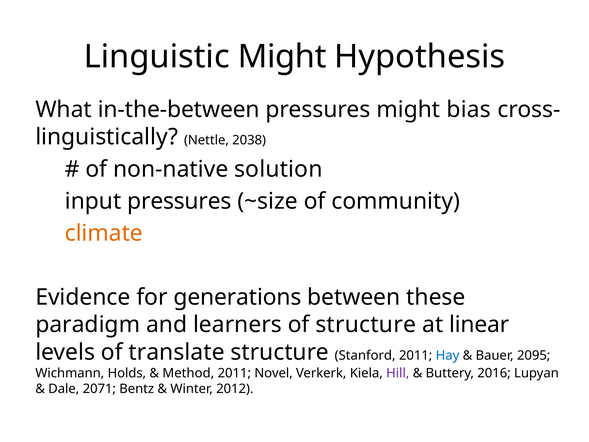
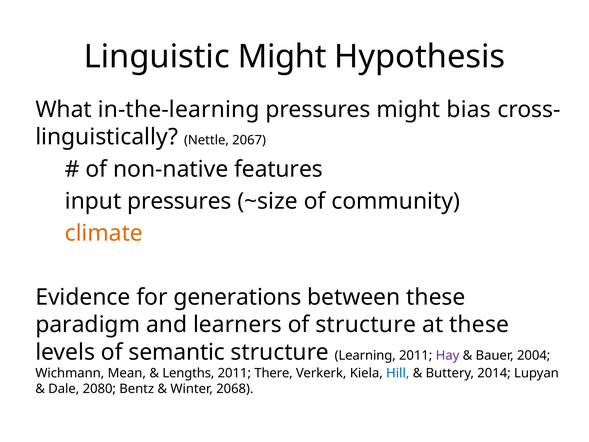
in-the-between: in-the-between -> in-the-learning
2038: 2038 -> 2067
solution: solution -> features
at linear: linear -> these
translate: translate -> semantic
Stanford: Stanford -> Learning
Hay colour: blue -> purple
2095: 2095 -> 2004
Holds: Holds -> Mean
Method: Method -> Lengths
Novel: Novel -> There
Hill colour: purple -> blue
2016: 2016 -> 2014
2071: 2071 -> 2080
2012: 2012 -> 2068
